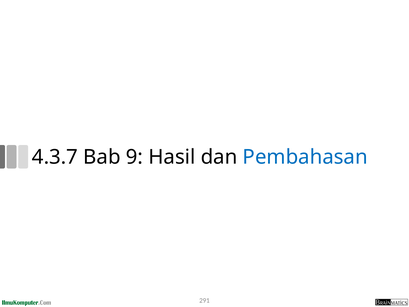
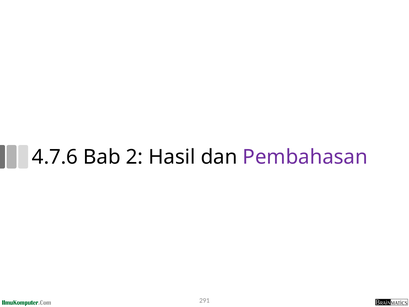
4.3.7: 4.3.7 -> 4.7.6
9: 9 -> 2
Pembahasan colour: blue -> purple
